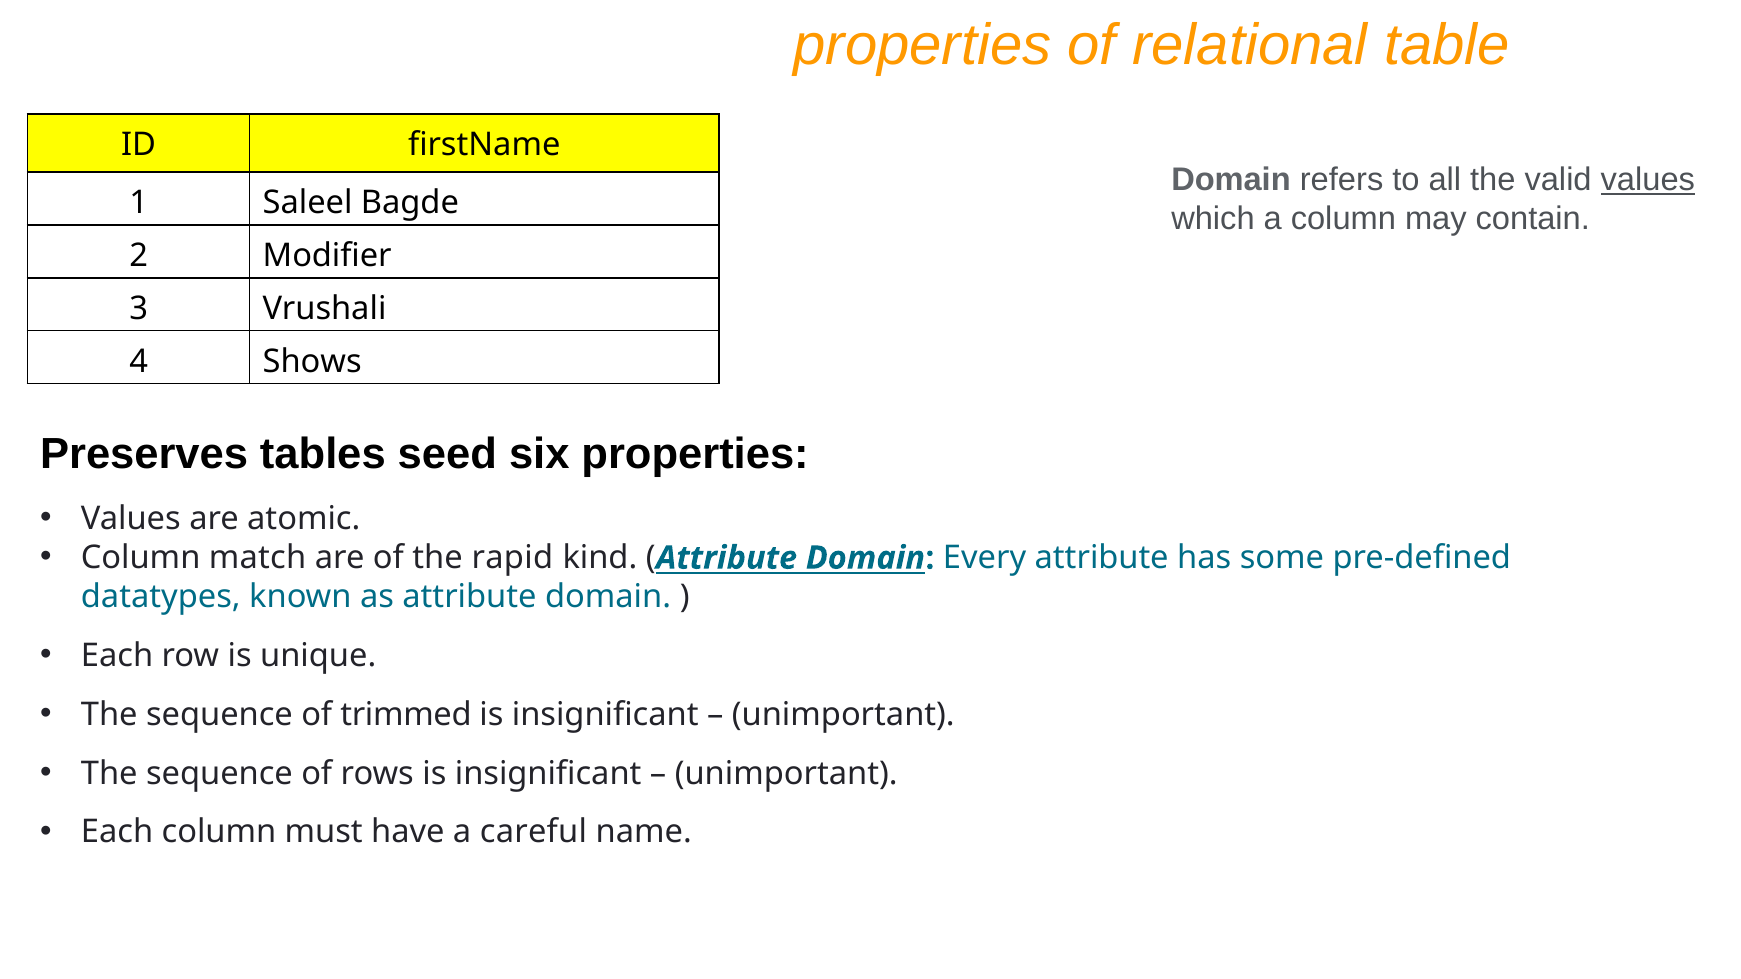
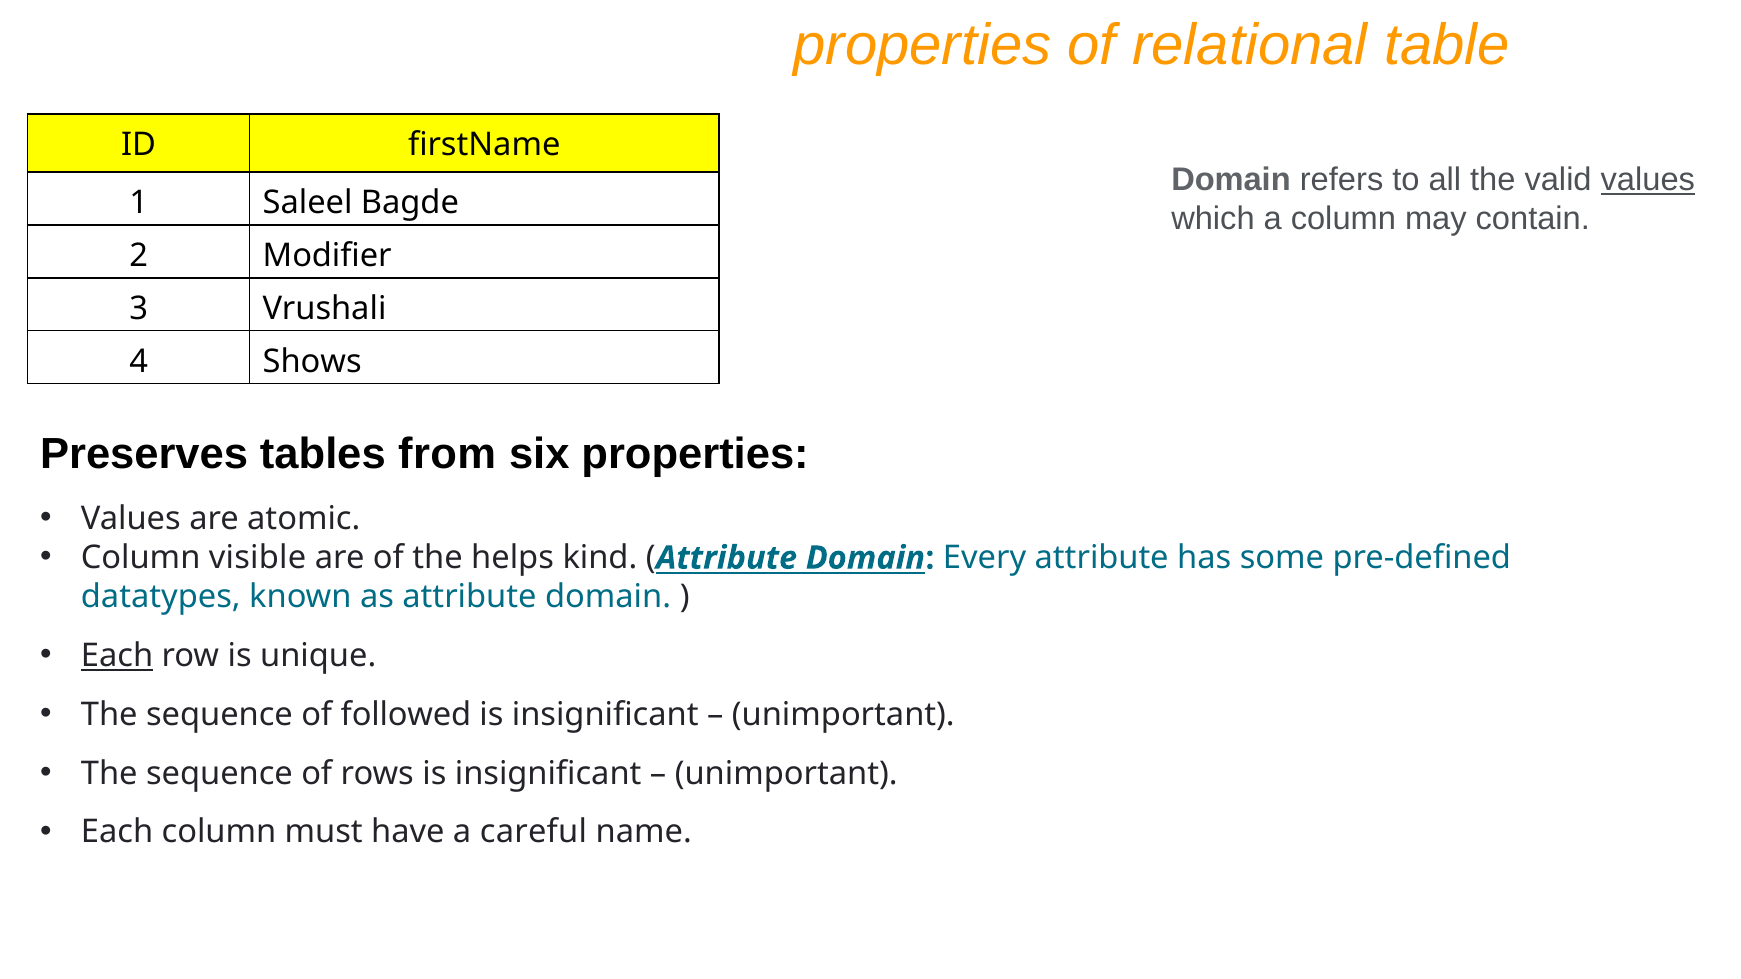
seed: seed -> from
match: match -> visible
rapid: rapid -> helps
Each at (117, 656) underline: none -> present
trimmed: trimmed -> followed
